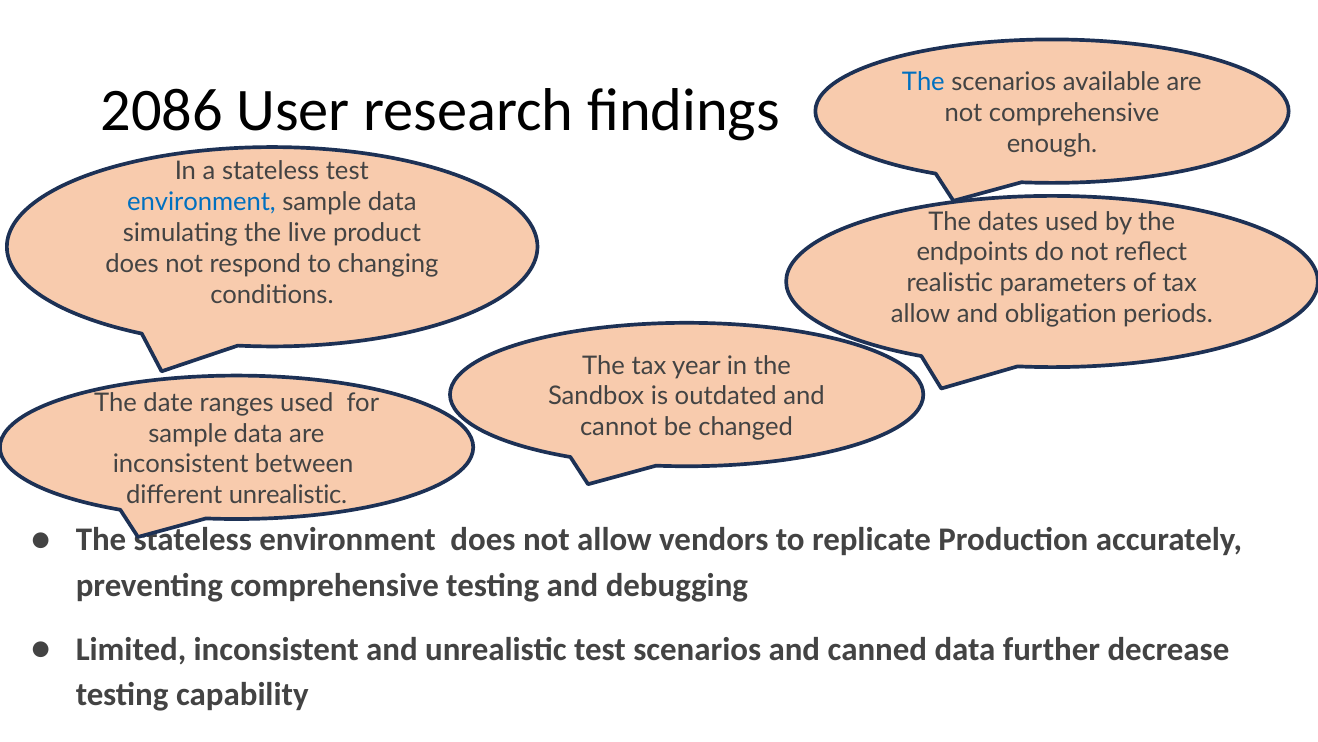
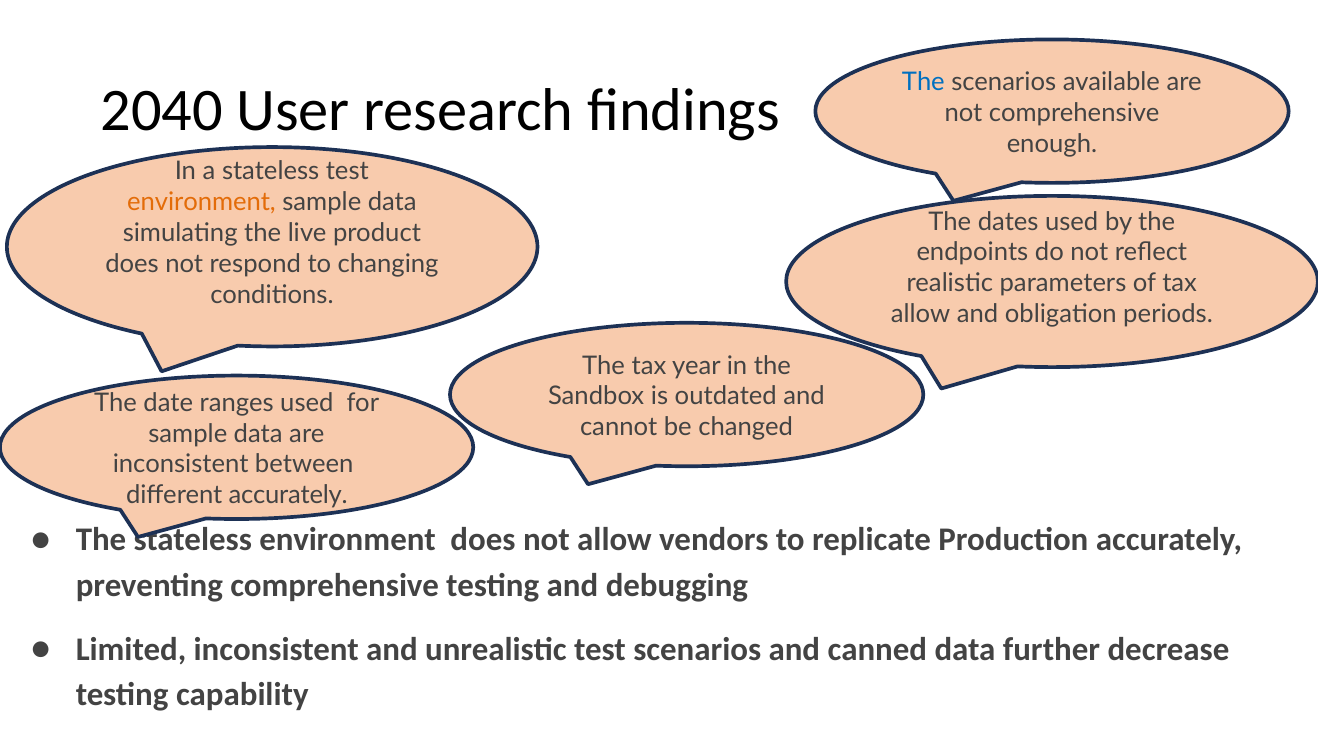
2086: 2086 -> 2040
environment at (202, 202) colour: blue -> orange
different unrealistic: unrealistic -> accurately
